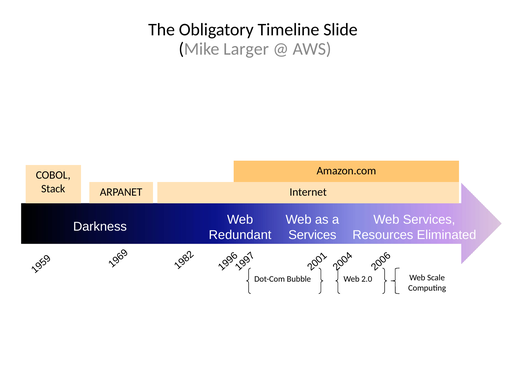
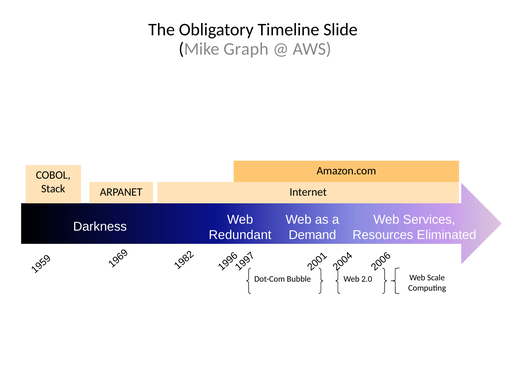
Larger: Larger -> Graph
Services at (312, 235): Services -> Demand
